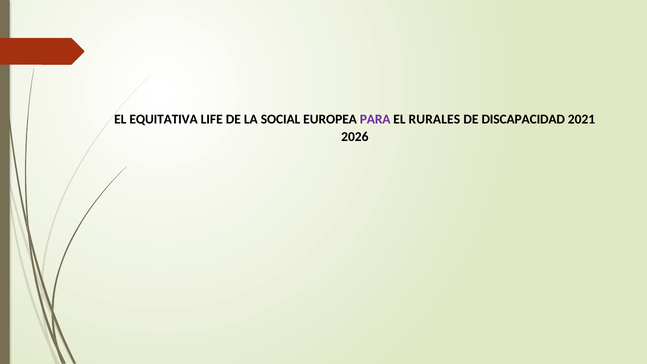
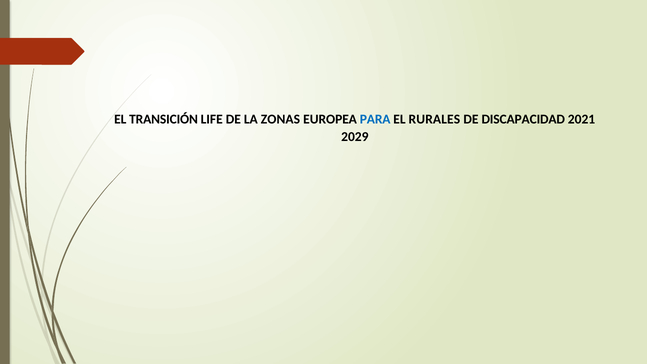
EQUITATIVA: EQUITATIVA -> TRANSICIÓN
SOCIAL: SOCIAL -> ZONAS
PARA colour: purple -> blue
2026: 2026 -> 2029
